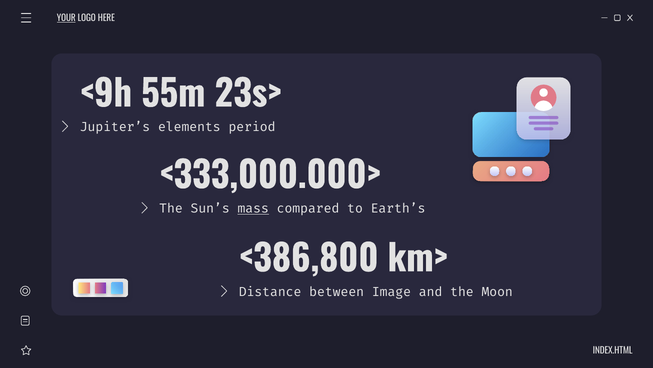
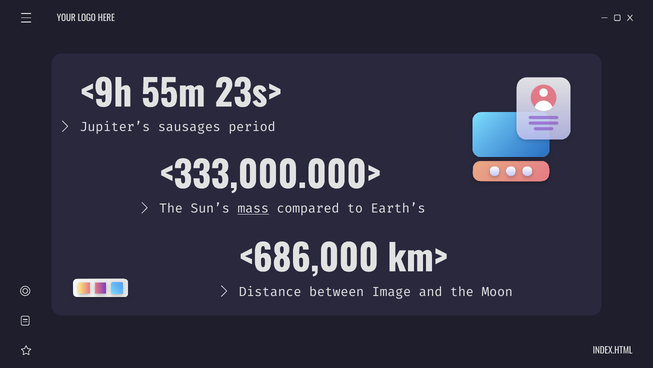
YOUR underline: present -> none
elements: elements -> sausages
<386,800: <386,800 -> <686,000
